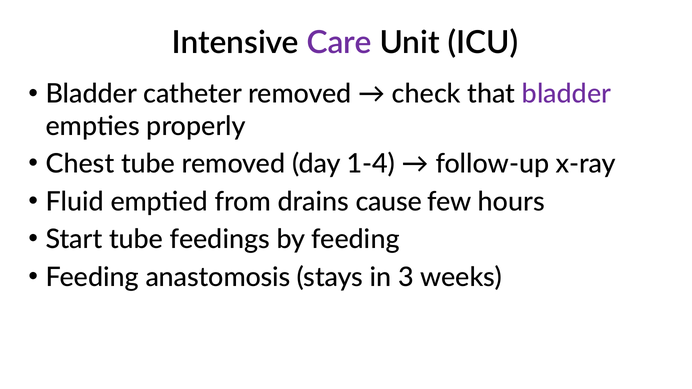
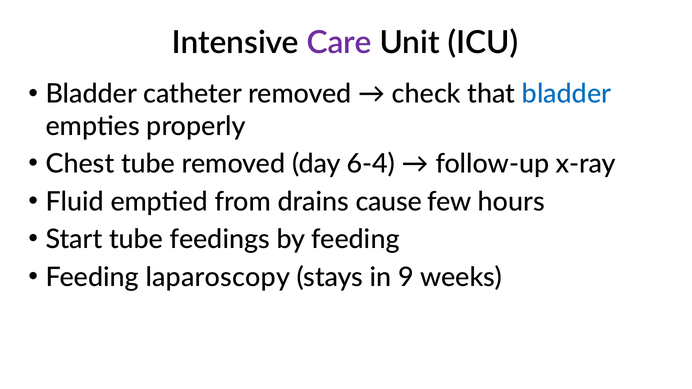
bladder at (567, 94) colour: purple -> blue
1-4: 1-4 -> 6-4
anastomosis: anastomosis -> laparoscopy
3: 3 -> 9
